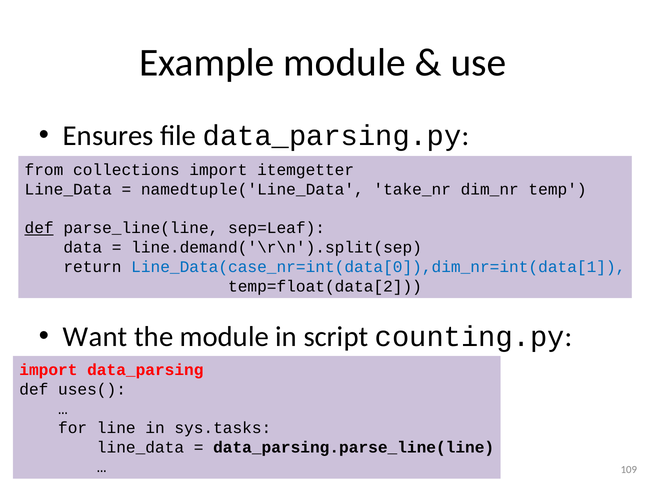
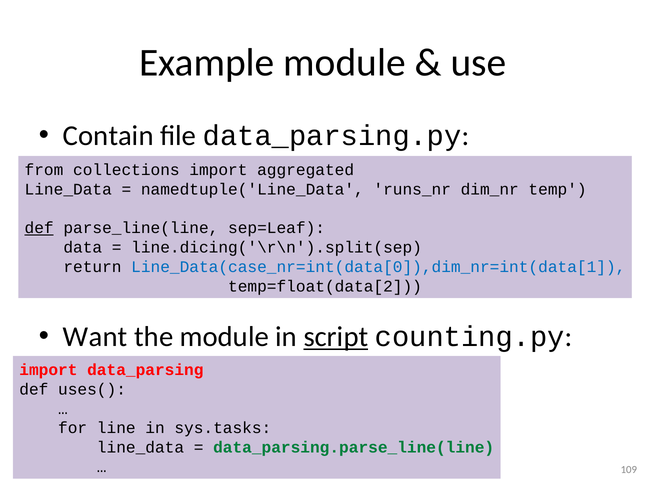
Ensures: Ensures -> Contain
itemgetter: itemgetter -> aggregated
take_nr: take_nr -> runs_nr
line.demand('\r\n').split(sep: line.demand('\r\n').split(sep -> line.dicing('\r\n').split(sep
script underline: none -> present
data_parsing.parse_line(line colour: black -> green
